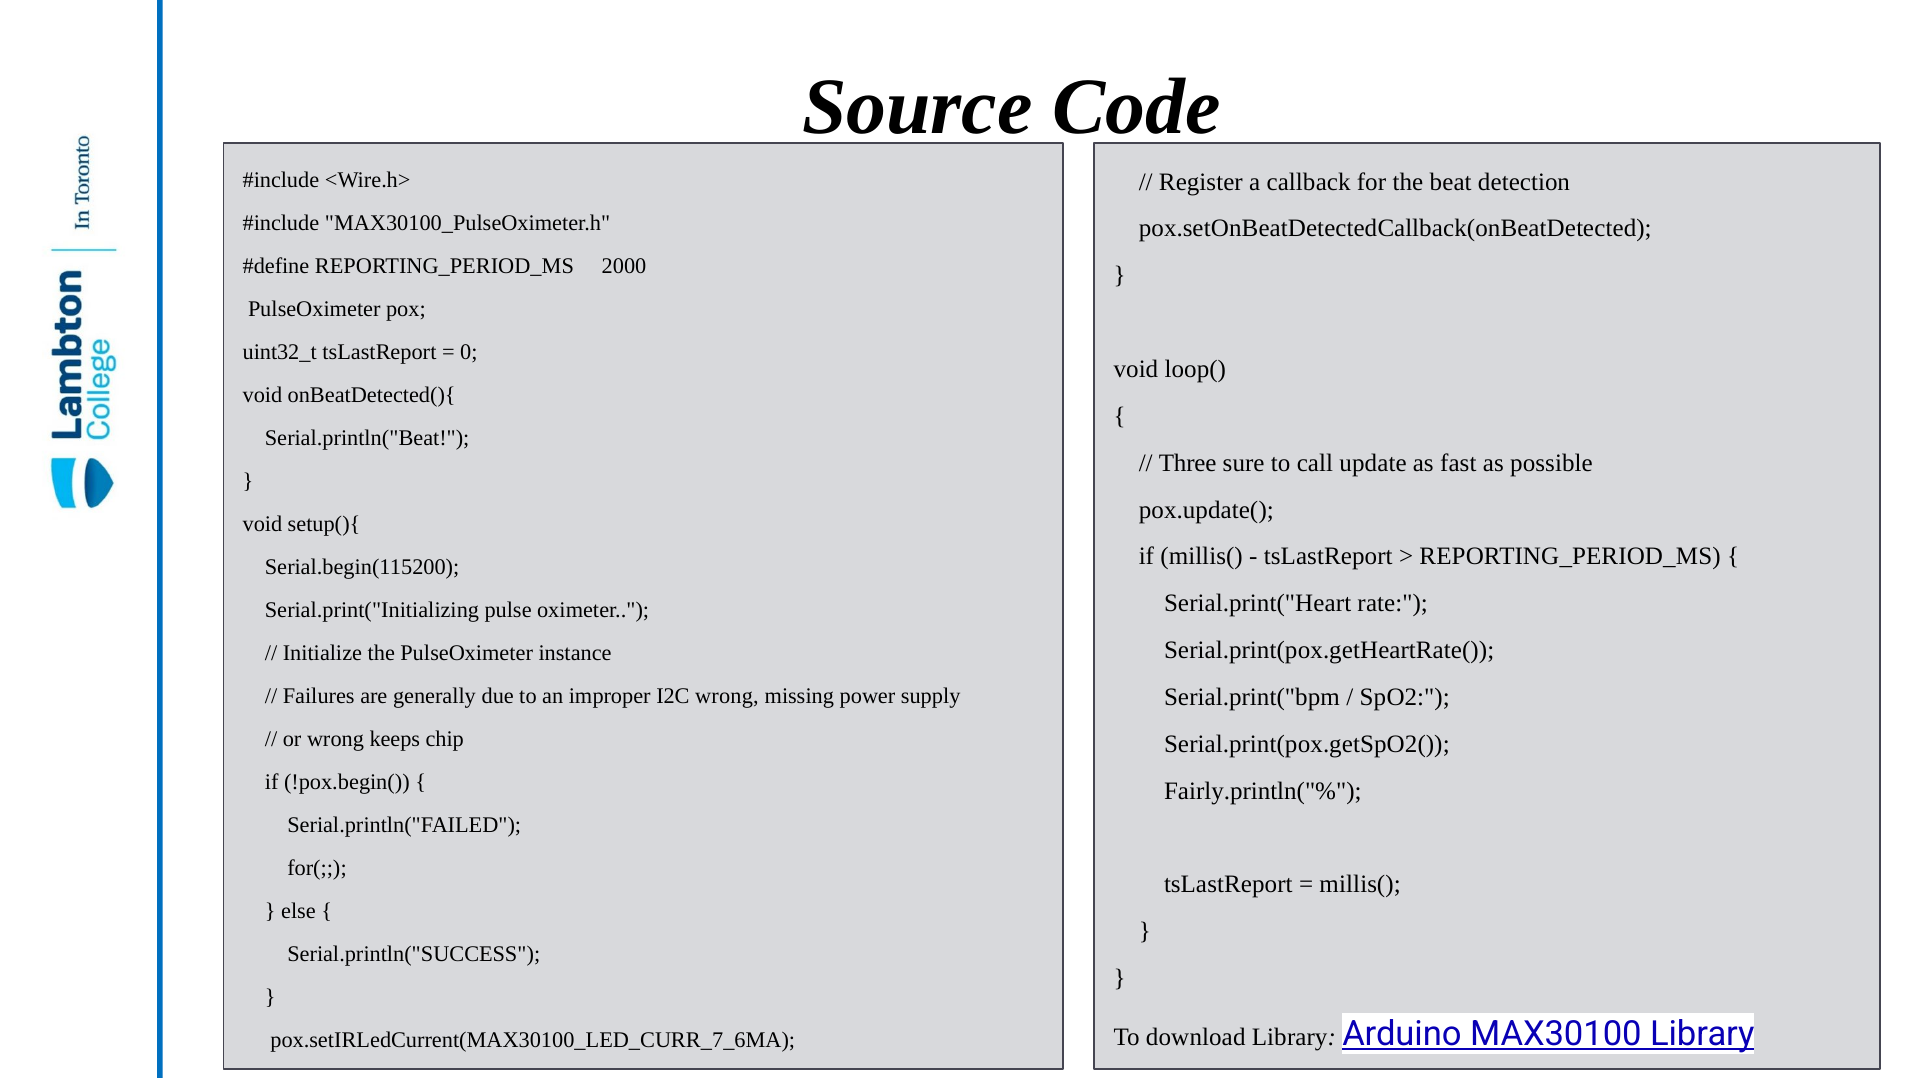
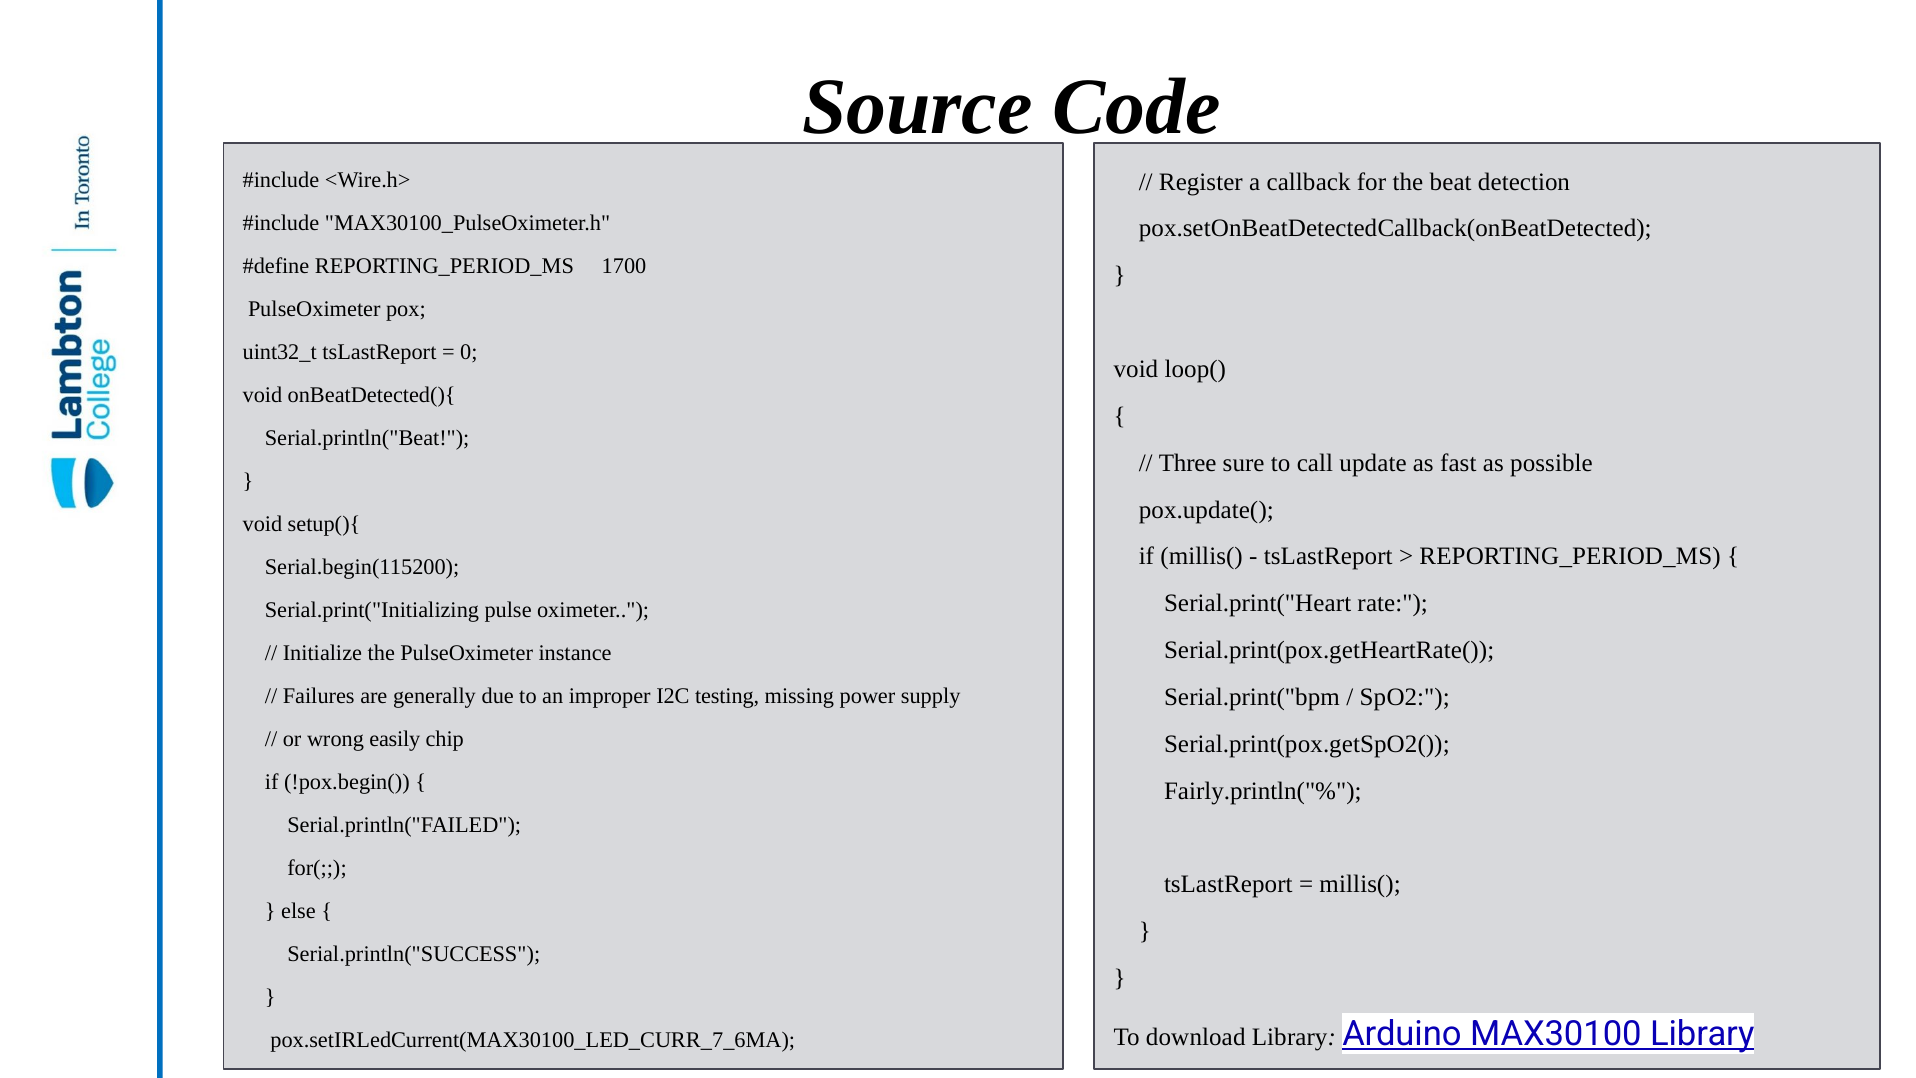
2000: 2000 -> 1700
I2C wrong: wrong -> testing
keeps: keeps -> easily
